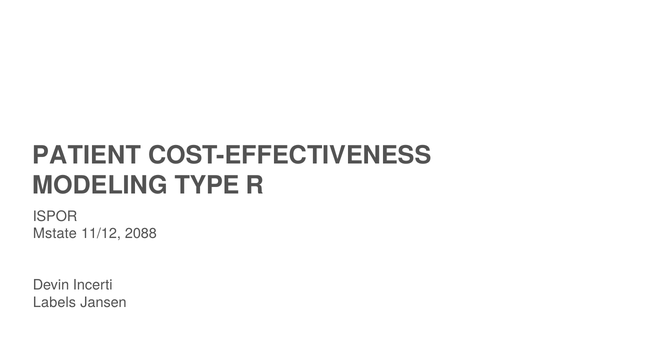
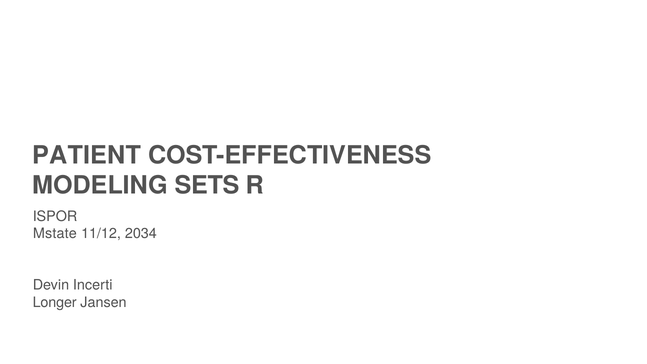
TYPE: TYPE -> SETS
2088: 2088 -> 2034
Labels: Labels -> Longer
